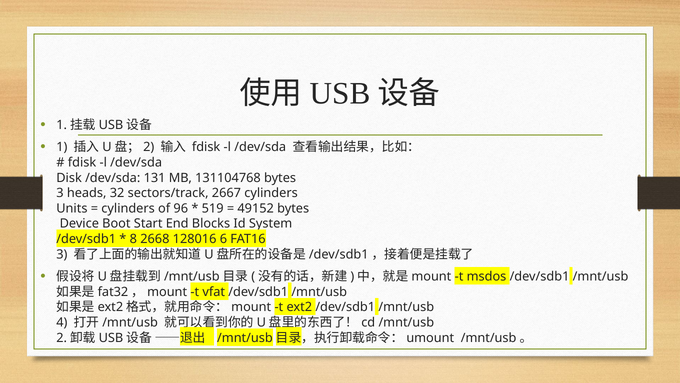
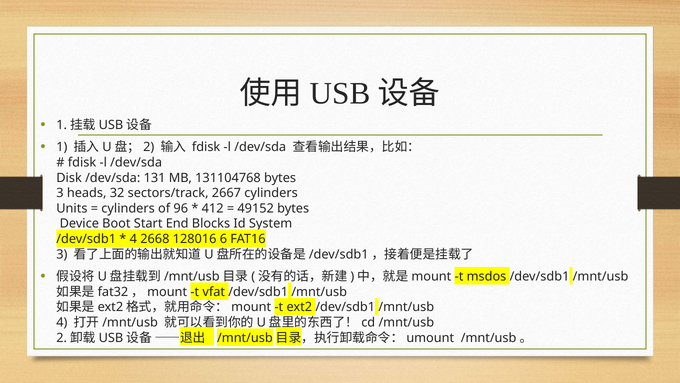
519: 519 -> 412
8 at (133, 239): 8 -> 4
